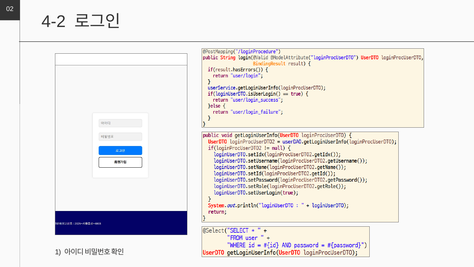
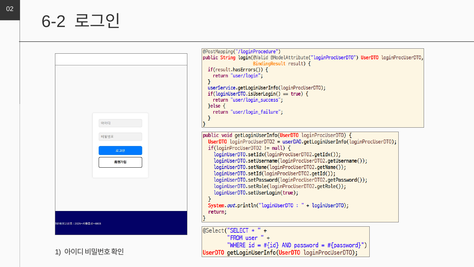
4-2: 4-2 -> 6-2
